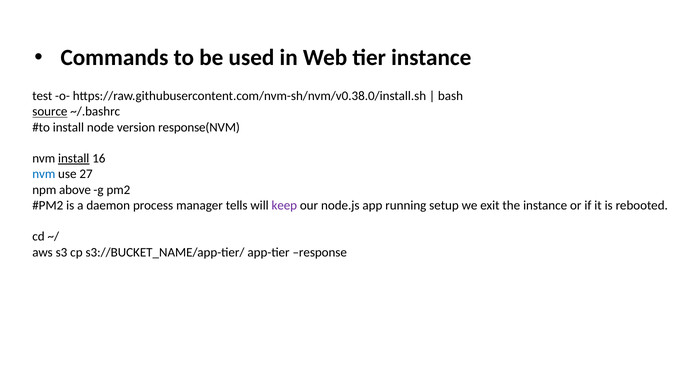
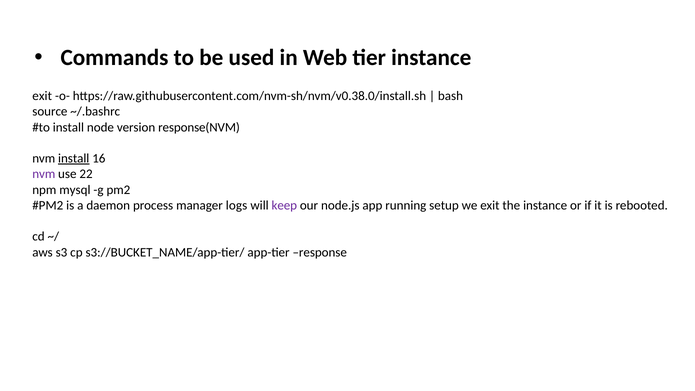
test at (42, 96): test -> exit
source underline: present -> none
nvm at (44, 174) colour: blue -> purple
27: 27 -> 22
above: above -> mysql
tells: tells -> logs
